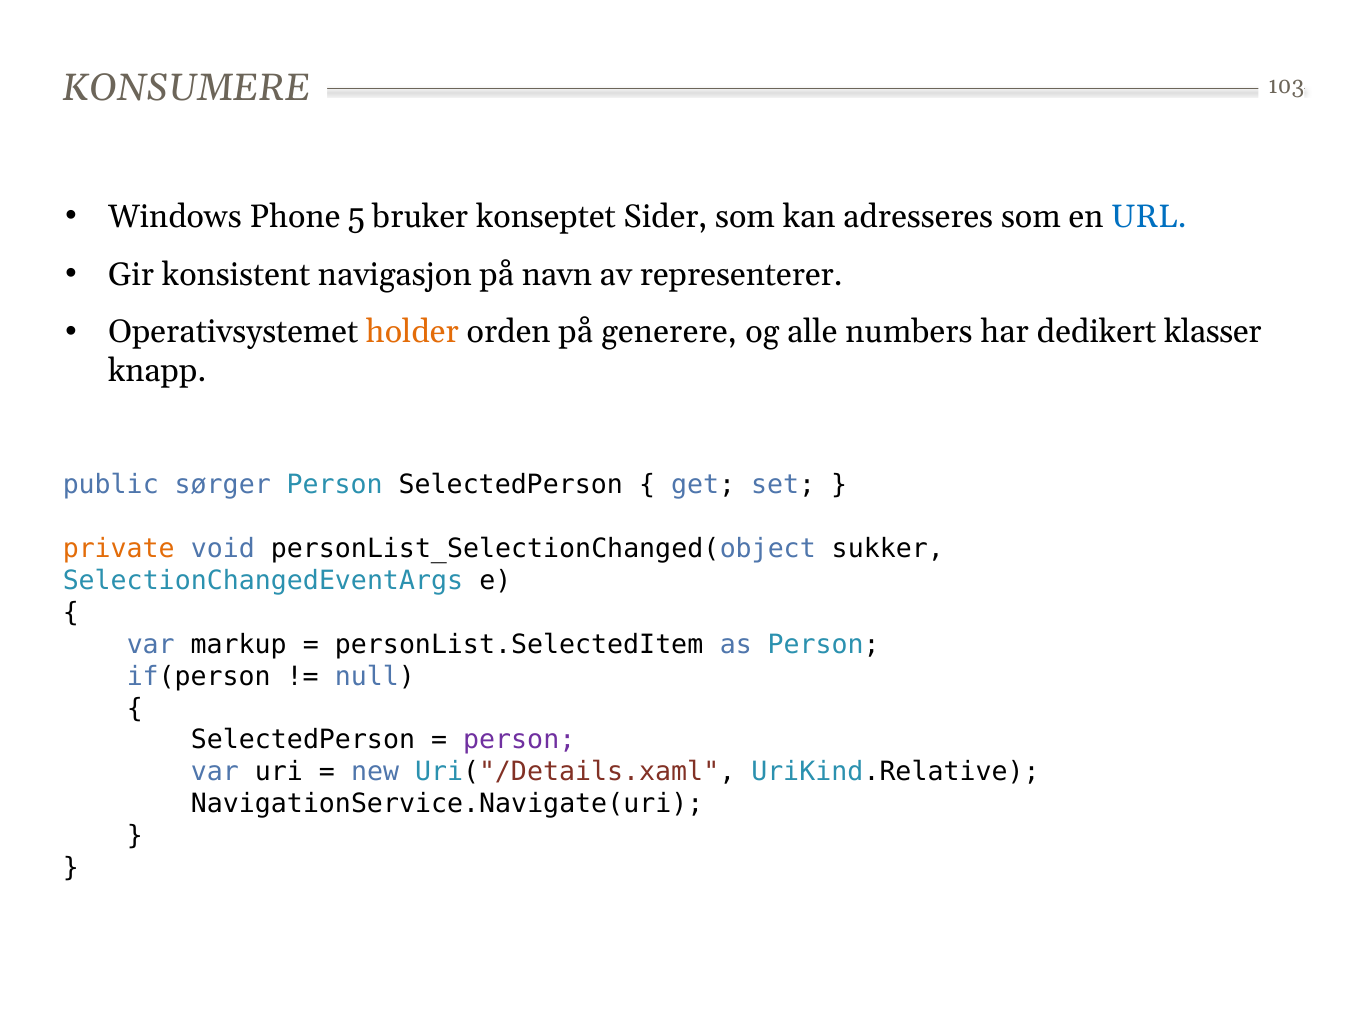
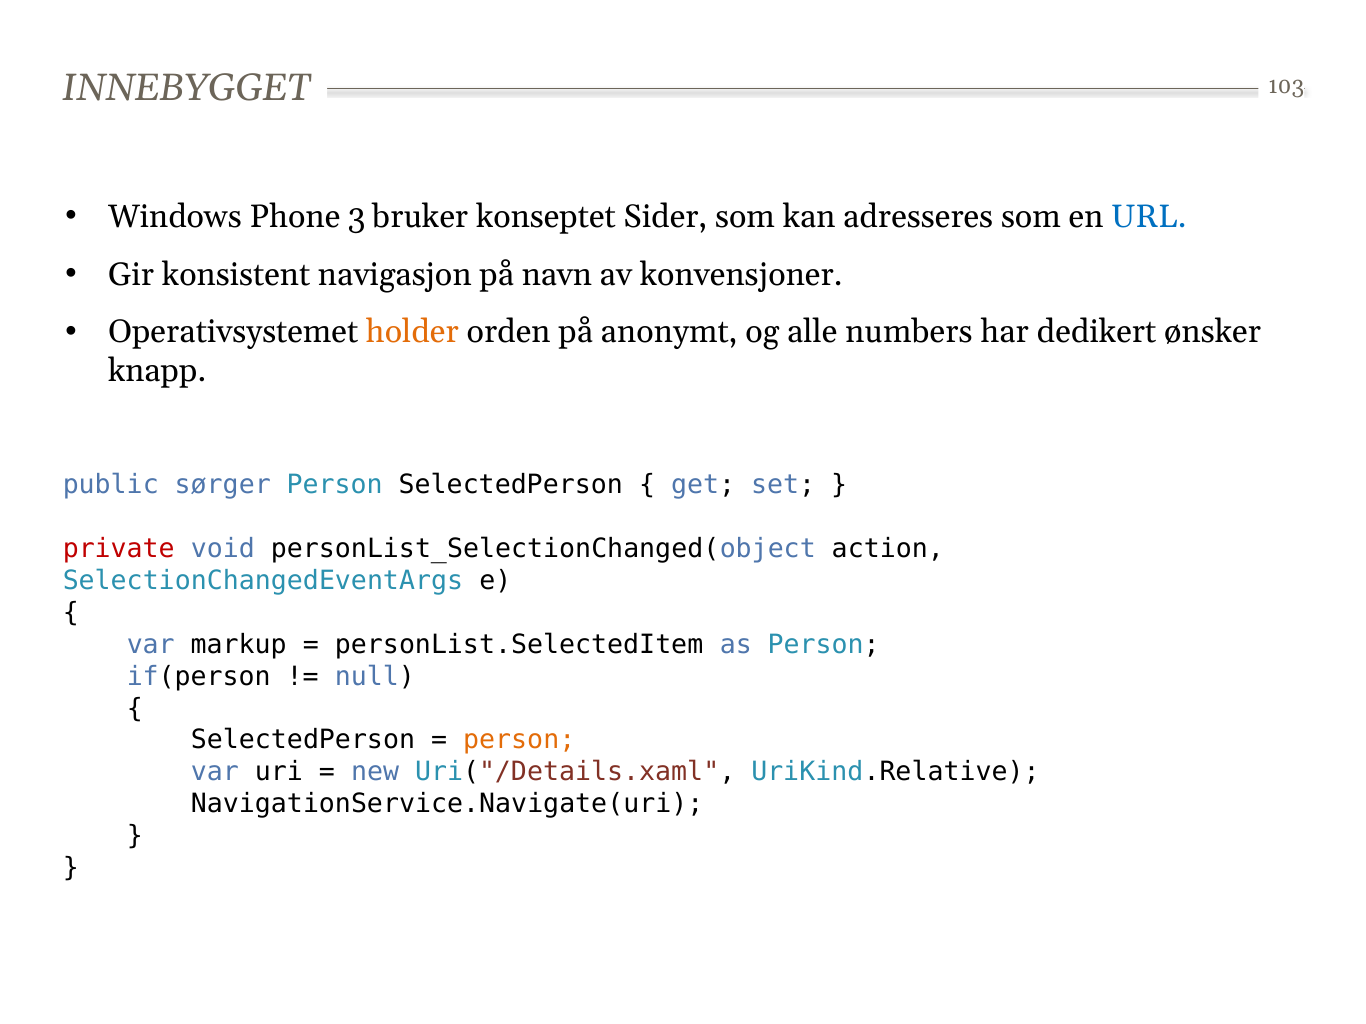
KONSUMERE: KONSUMERE -> INNEBYGGET
5: 5 -> 3
representerer: representerer -> konvensjoner
generere: generere -> anonymt
klasser: klasser -> ønsker
private colour: orange -> red
sukker: sukker -> action
person at (519, 741) colour: purple -> orange
